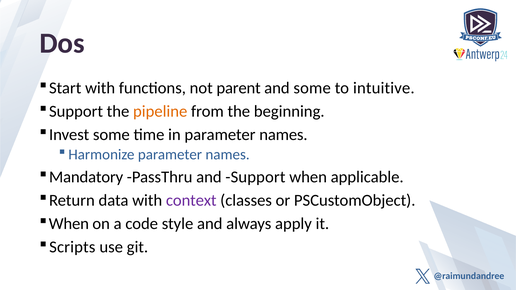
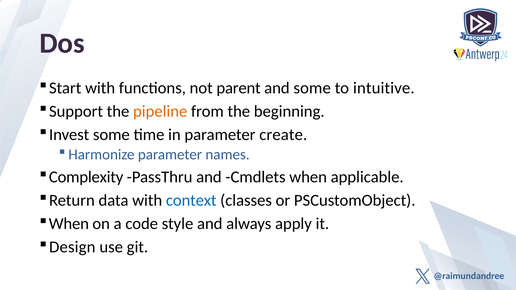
in parameter names: names -> create
Mandatory: Mandatory -> Complexity
and Support: Support -> Cmdlets
context colour: purple -> blue
Scripts: Scripts -> Design
